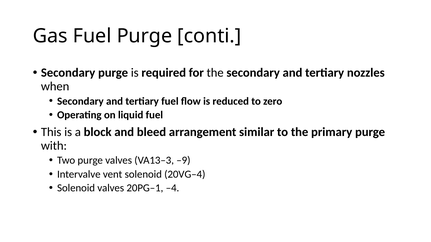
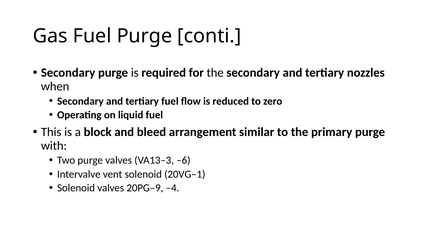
–9: –9 -> –6
20VG–4: 20VG–4 -> 20VG–1
20PG–1: 20PG–1 -> 20PG–9
